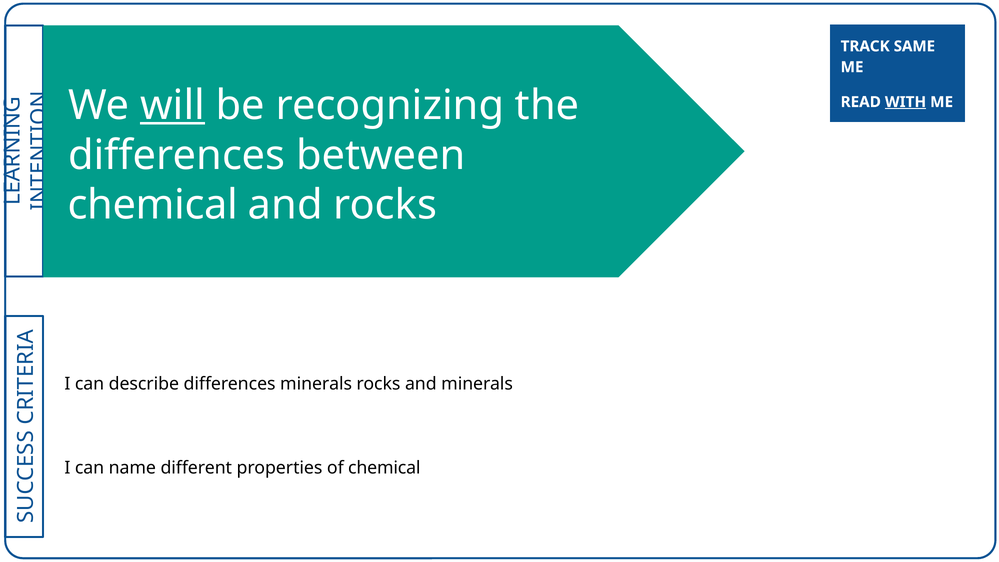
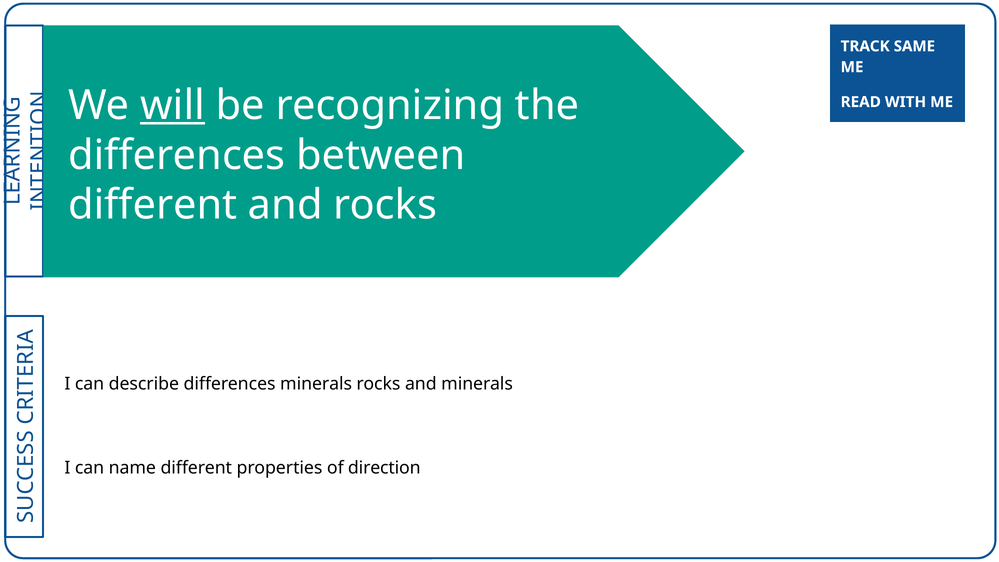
WITH underline: present -> none
chemical at (153, 205): chemical -> different
of chemical: chemical -> direction
